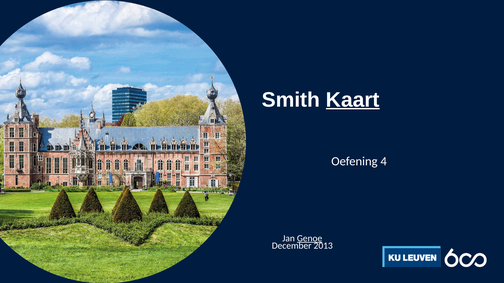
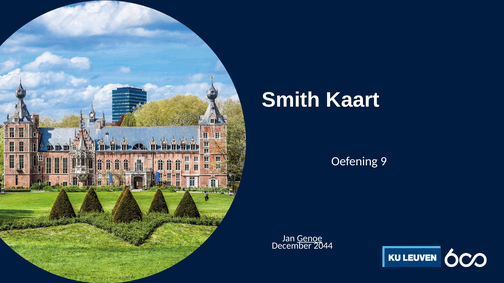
Kaart underline: present -> none
4: 4 -> 9
2013: 2013 -> 2044
